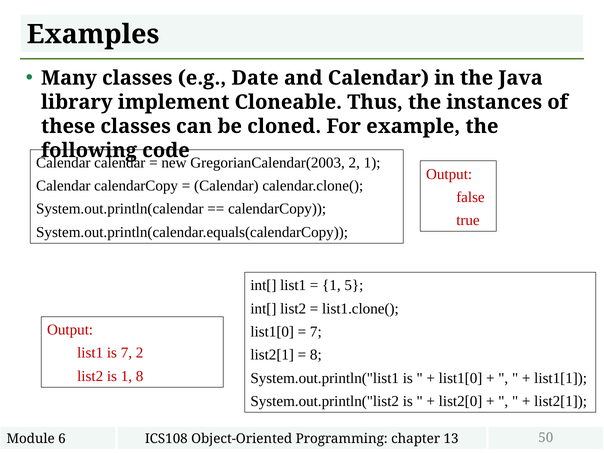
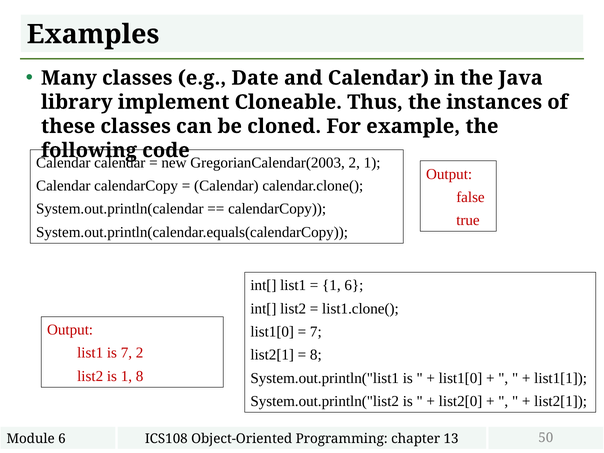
1 5: 5 -> 6
